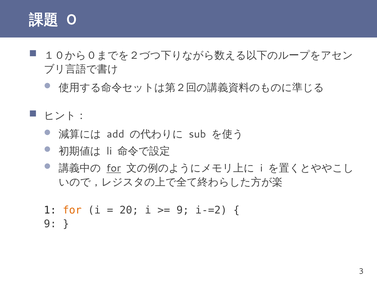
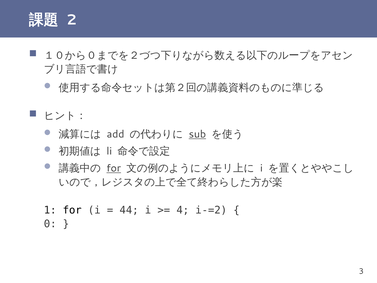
0: 0 -> 2
sub underline: none -> present
for at (72, 210) colour: orange -> black
20: 20 -> 44
9 at (183, 210): 9 -> 4
9 at (50, 224): 9 -> 0
